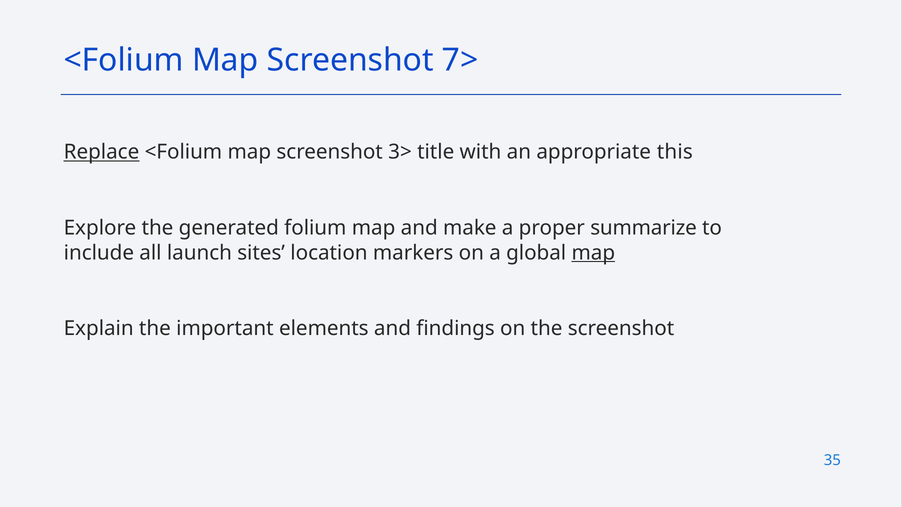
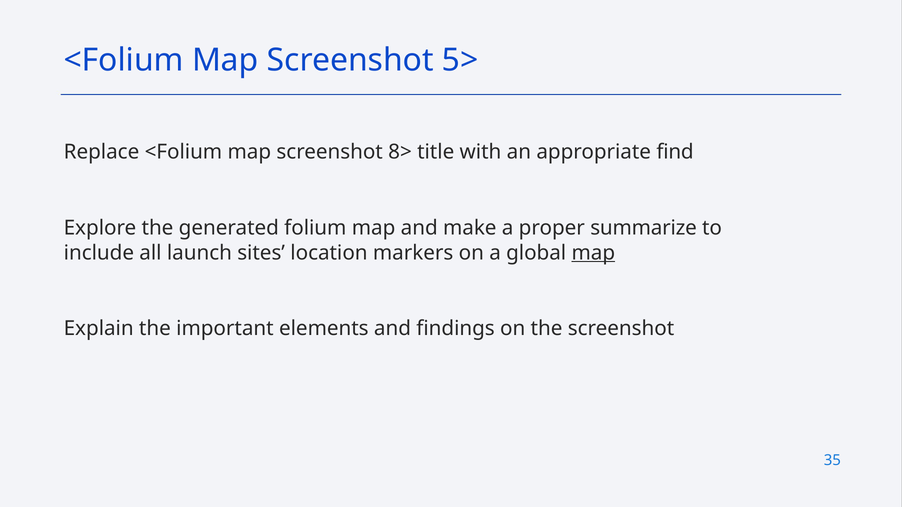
7>: 7> -> 5>
Replace underline: present -> none
3>: 3> -> 8>
this: this -> find
